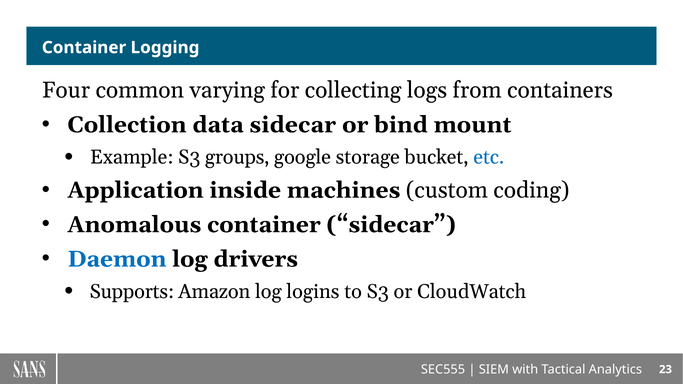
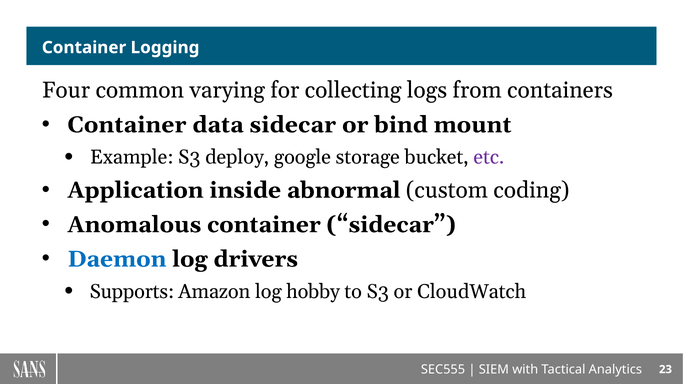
Collection at (127, 125): Collection -> Container
groups: groups -> deploy
etc colour: blue -> purple
machines: machines -> abnormal
logins: logins -> hobby
